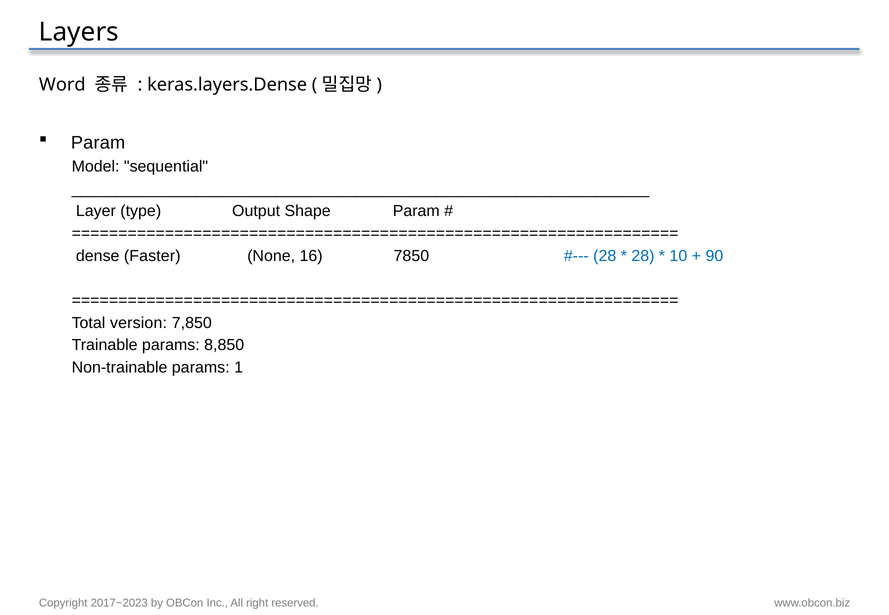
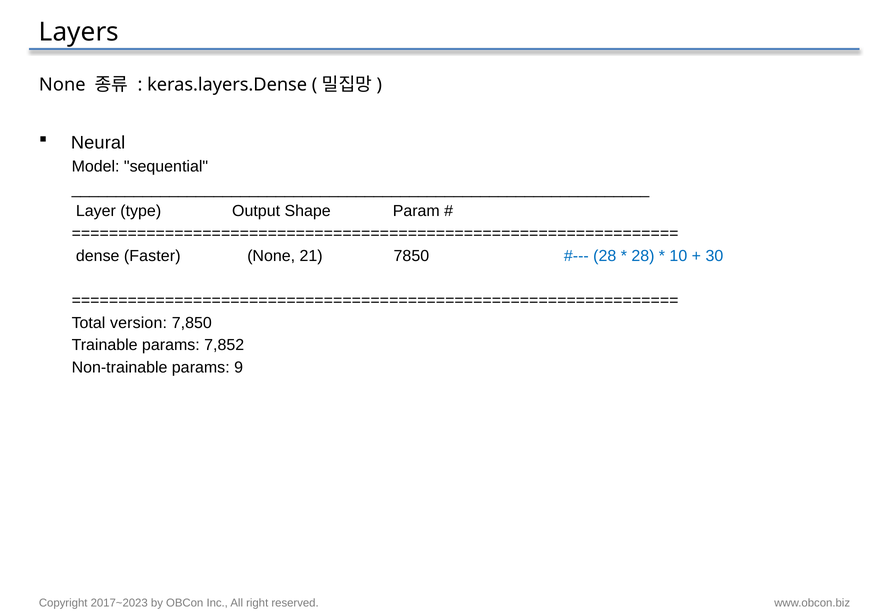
Word at (62, 85): Word -> None
Param at (98, 143): Param -> Neural
16: 16 -> 21
90: 90 -> 30
8,850: 8,850 -> 7,852
1: 1 -> 9
